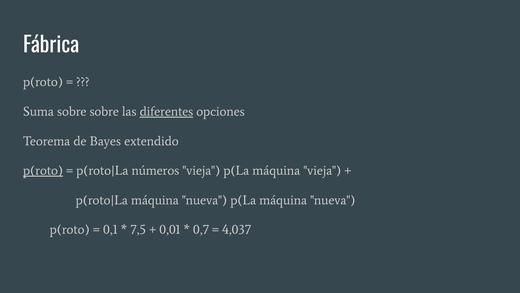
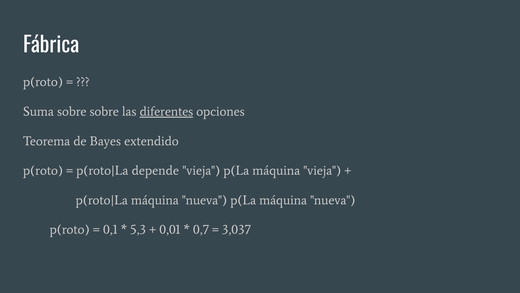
p(roto at (43, 170) underline: present -> none
números: números -> depende
7,5: 7,5 -> 5,3
4,037: 4,037 -> 3,037
